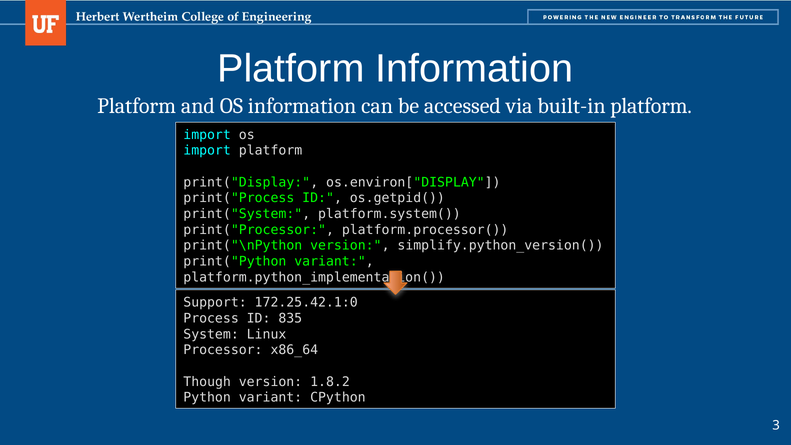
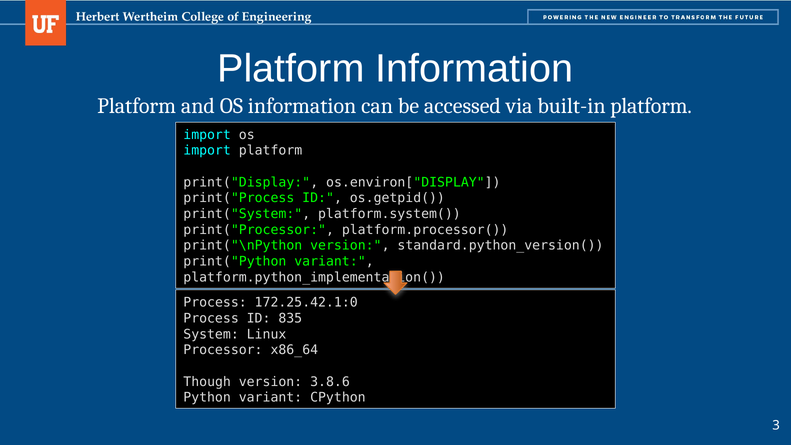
simplify.python_version(: simplify.python_version( -> standard.python_version(
Support at (215, 303): Support -> Process
1.8.2: 1.8.2 -> 3.8.6
